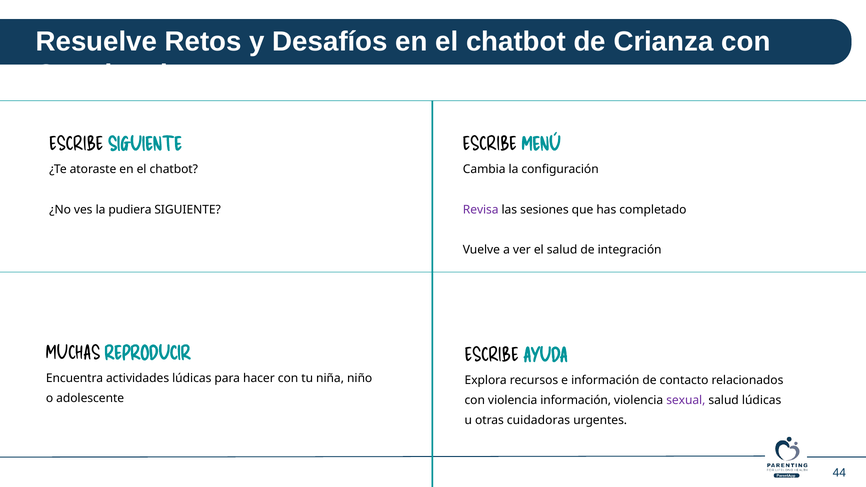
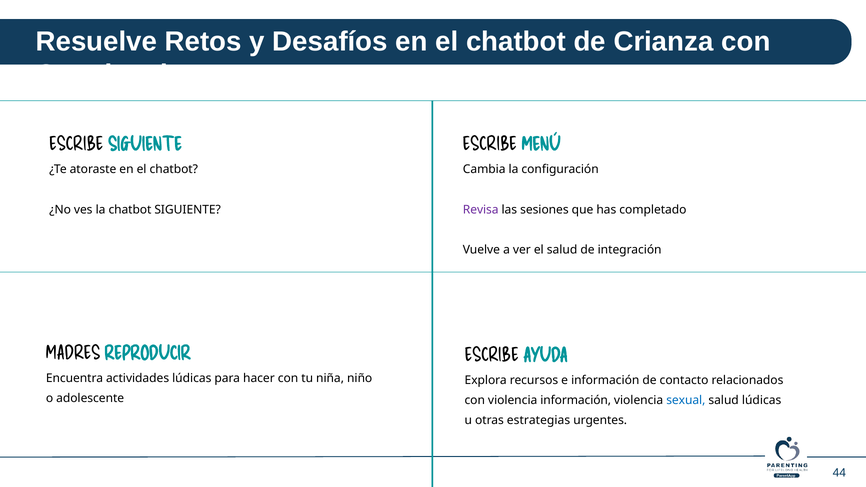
la pudiera: pudiera -> chatbot
MUCHAS: MUCHAS -> MADRES
sexual colour: purple -> blue
cuidadoras: cuidadoras -> estrategias
